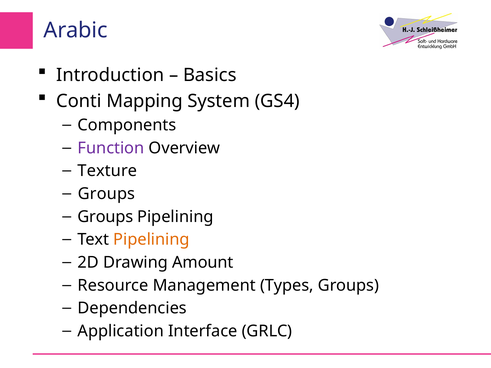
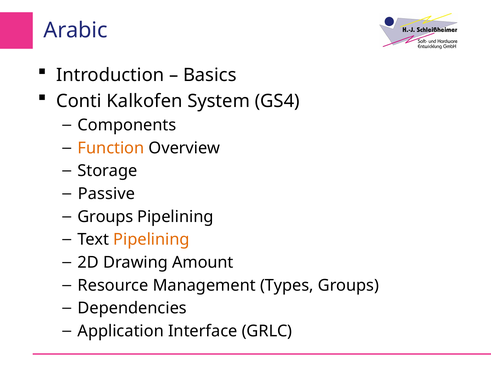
Mapping: Mapping -> Kalkofen
Function colour: purple -> orange
Texture: Texture -> Storage
Groups at (106, 194): Groups -> Passive
